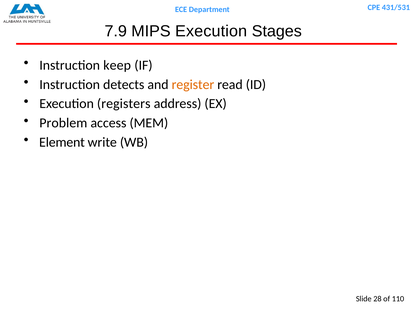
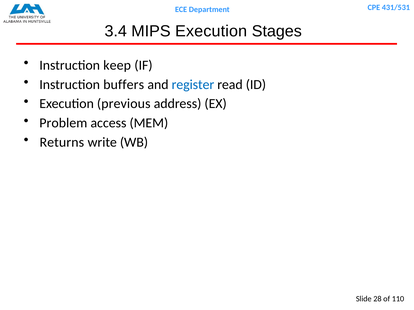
7.9: 7.9 -> 3.4
detects: detects -> buffers
register colour: orange -> blue
registers: registers -> previous
Element: Element -> Returns
